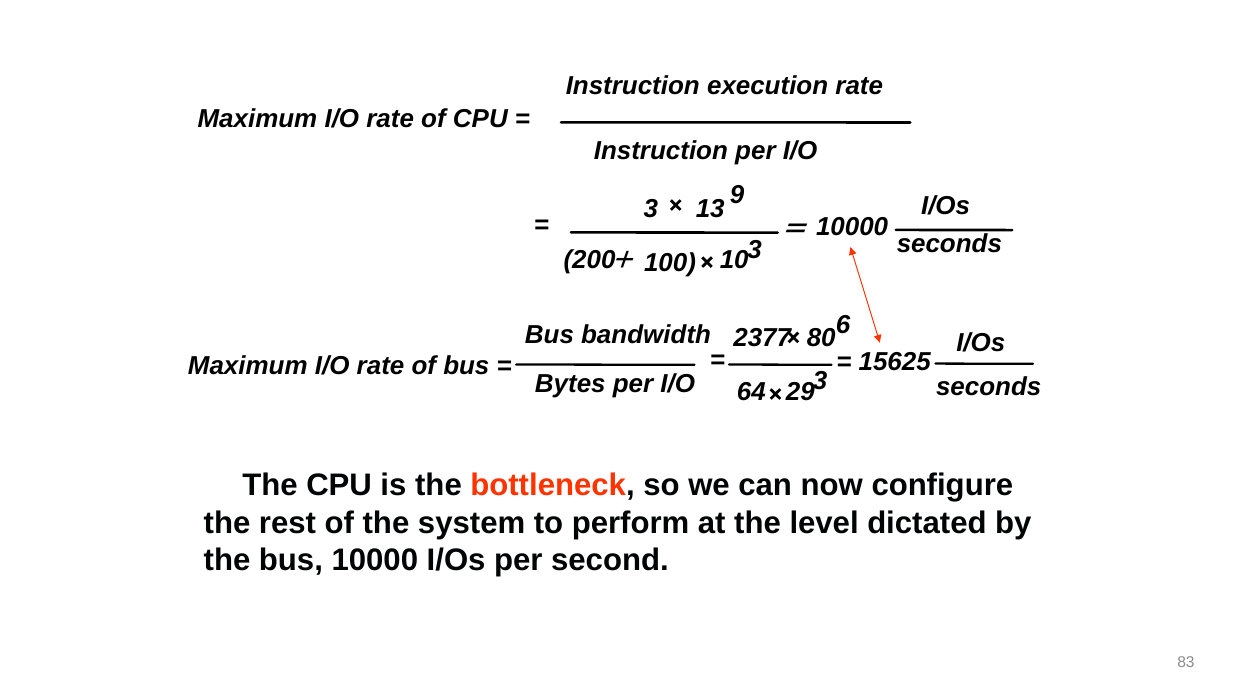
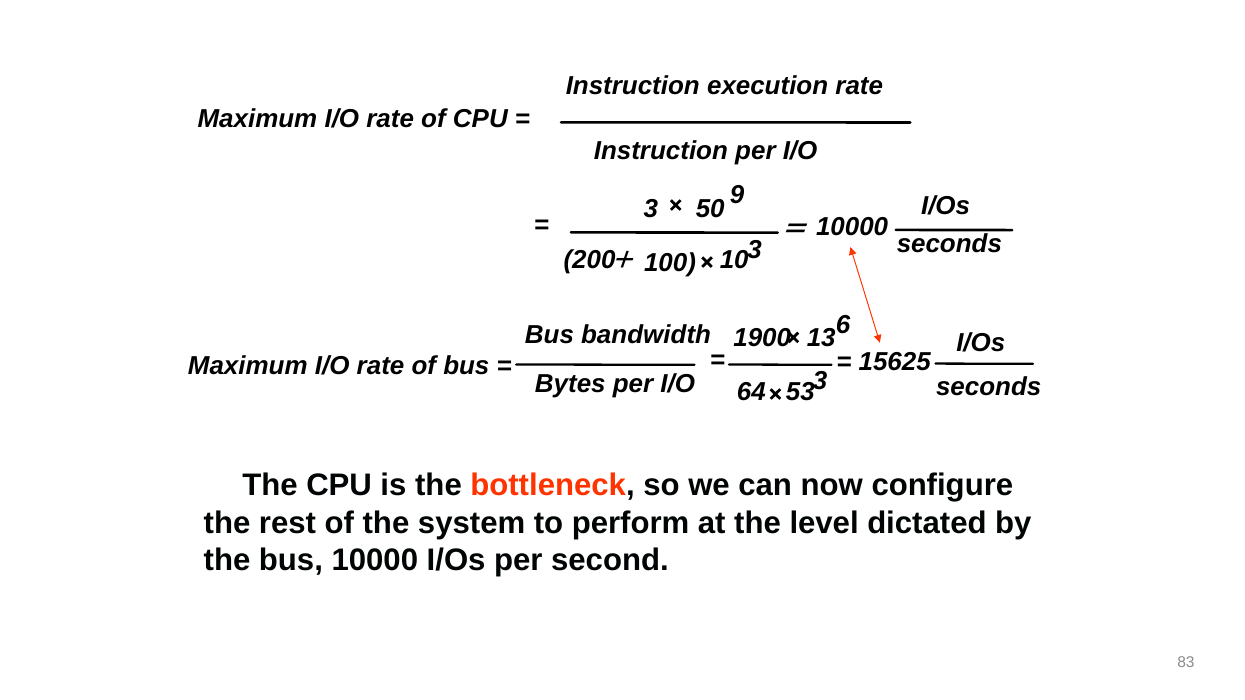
13: 13 -> 50
2377: 2377 -> 1900
80: 80 -> 13
29: 29 -> 53
